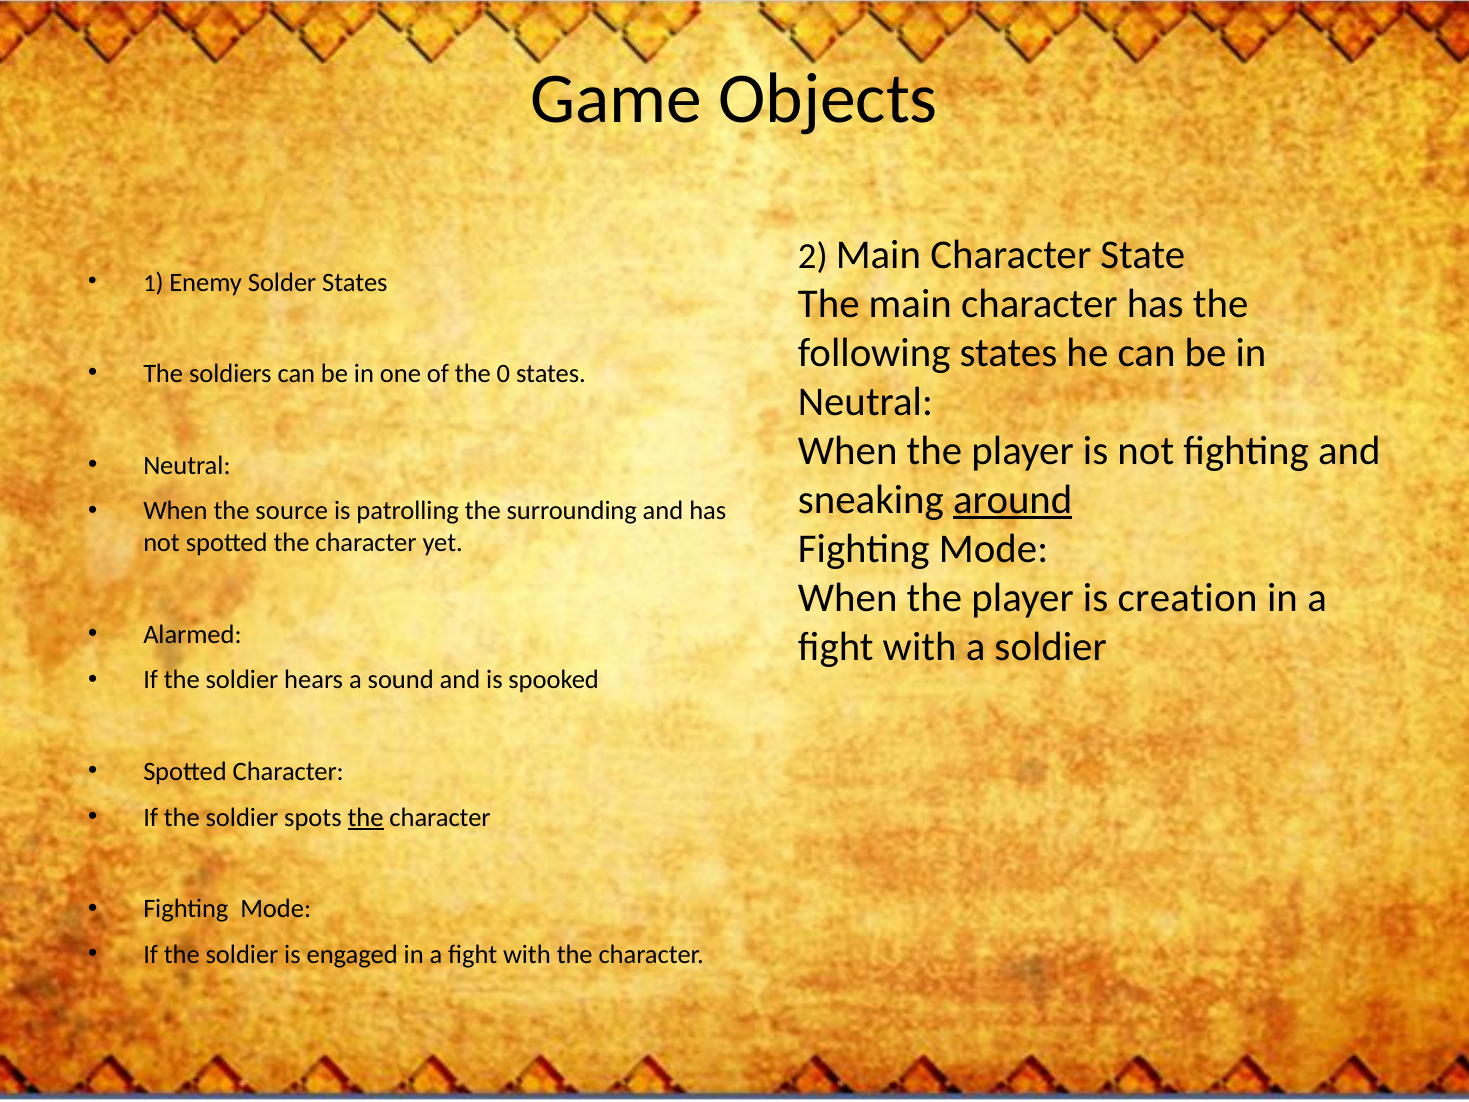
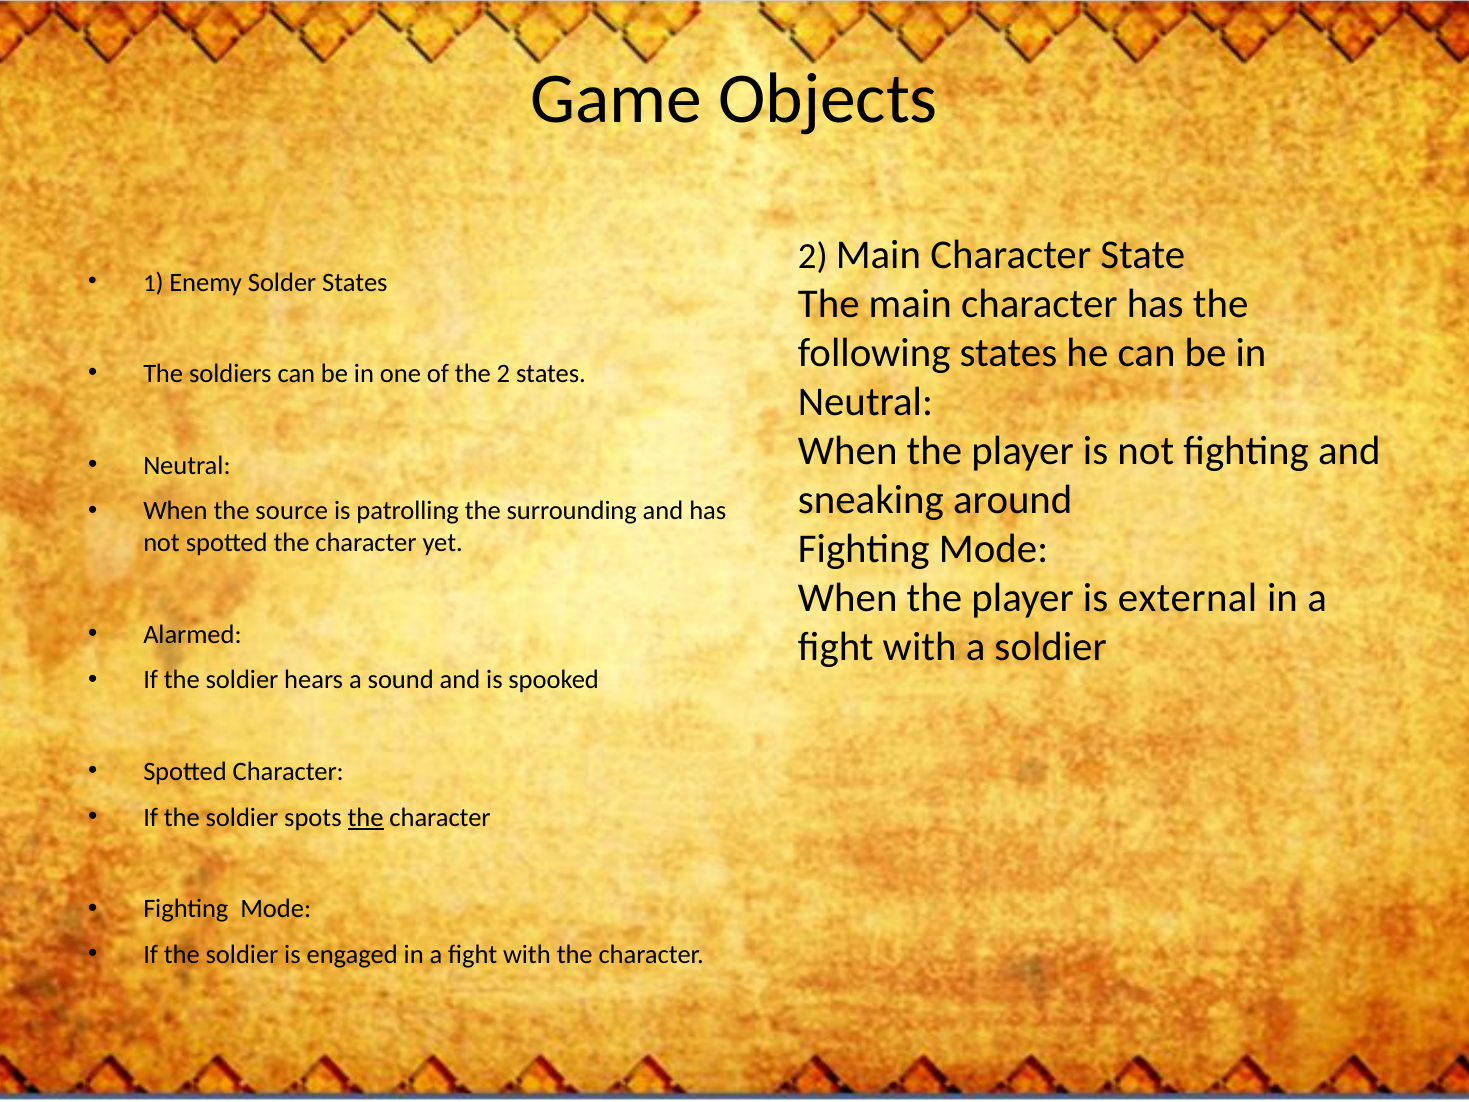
the 0: 0 -> 2
around underline: present -> none
creation: creation -> external
